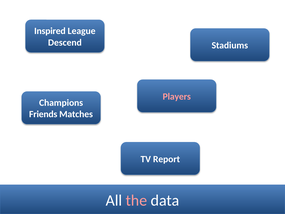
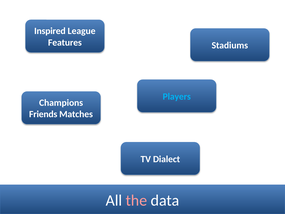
Descend: Descend -> Features
Players colour: pink -> light blue
Report: Report -> Dialect
